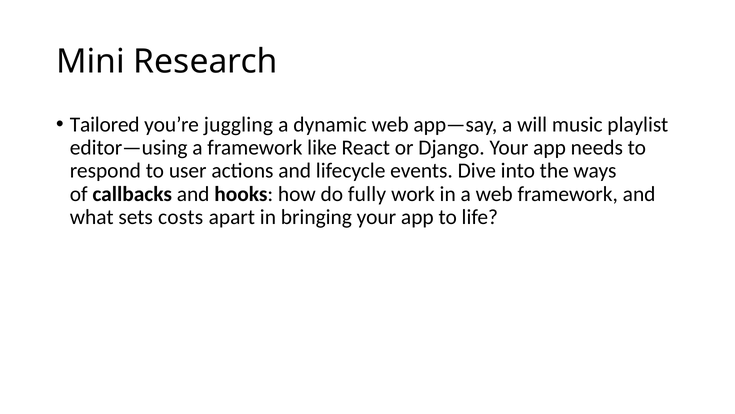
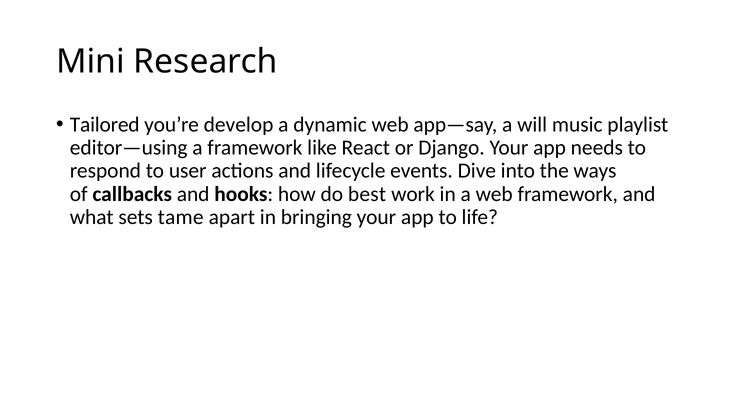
juggling: juggling -> develop
fully: fully -> best
costs: costs -> tame
